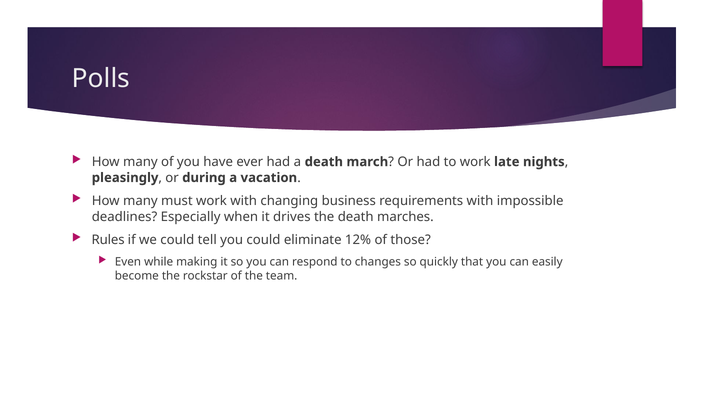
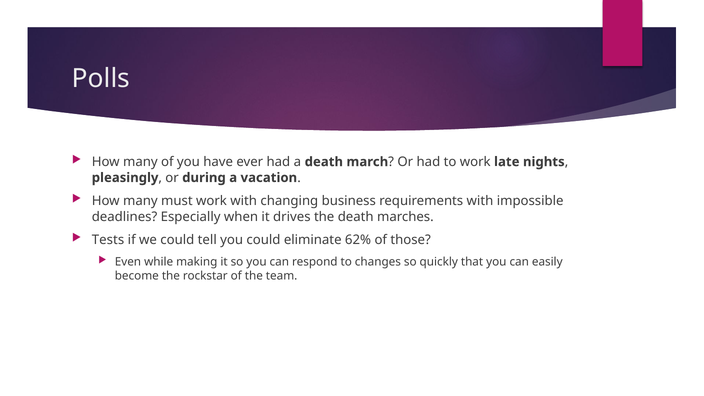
Rules: Rules -> Tests
12%: 12% -> 62%
